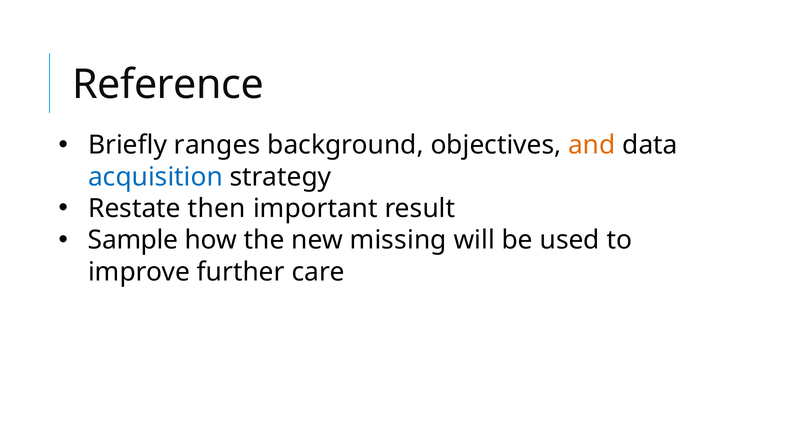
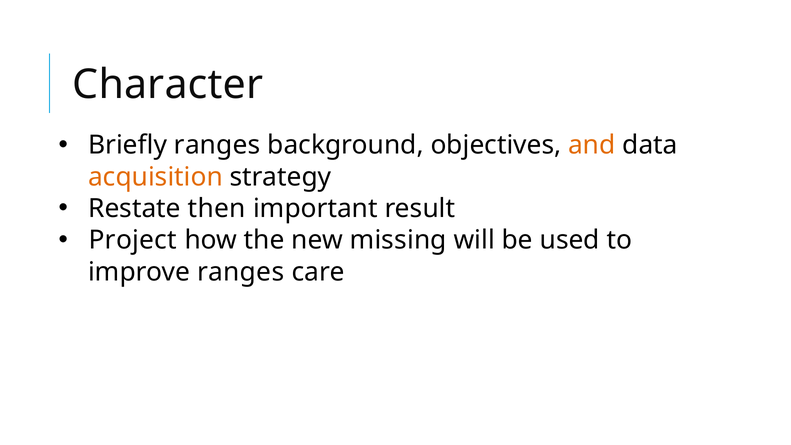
Reference: Reference -> Character
acquisition colour: blue -> orange
Sample: Sample -> Project
improve further: further -> ranges
